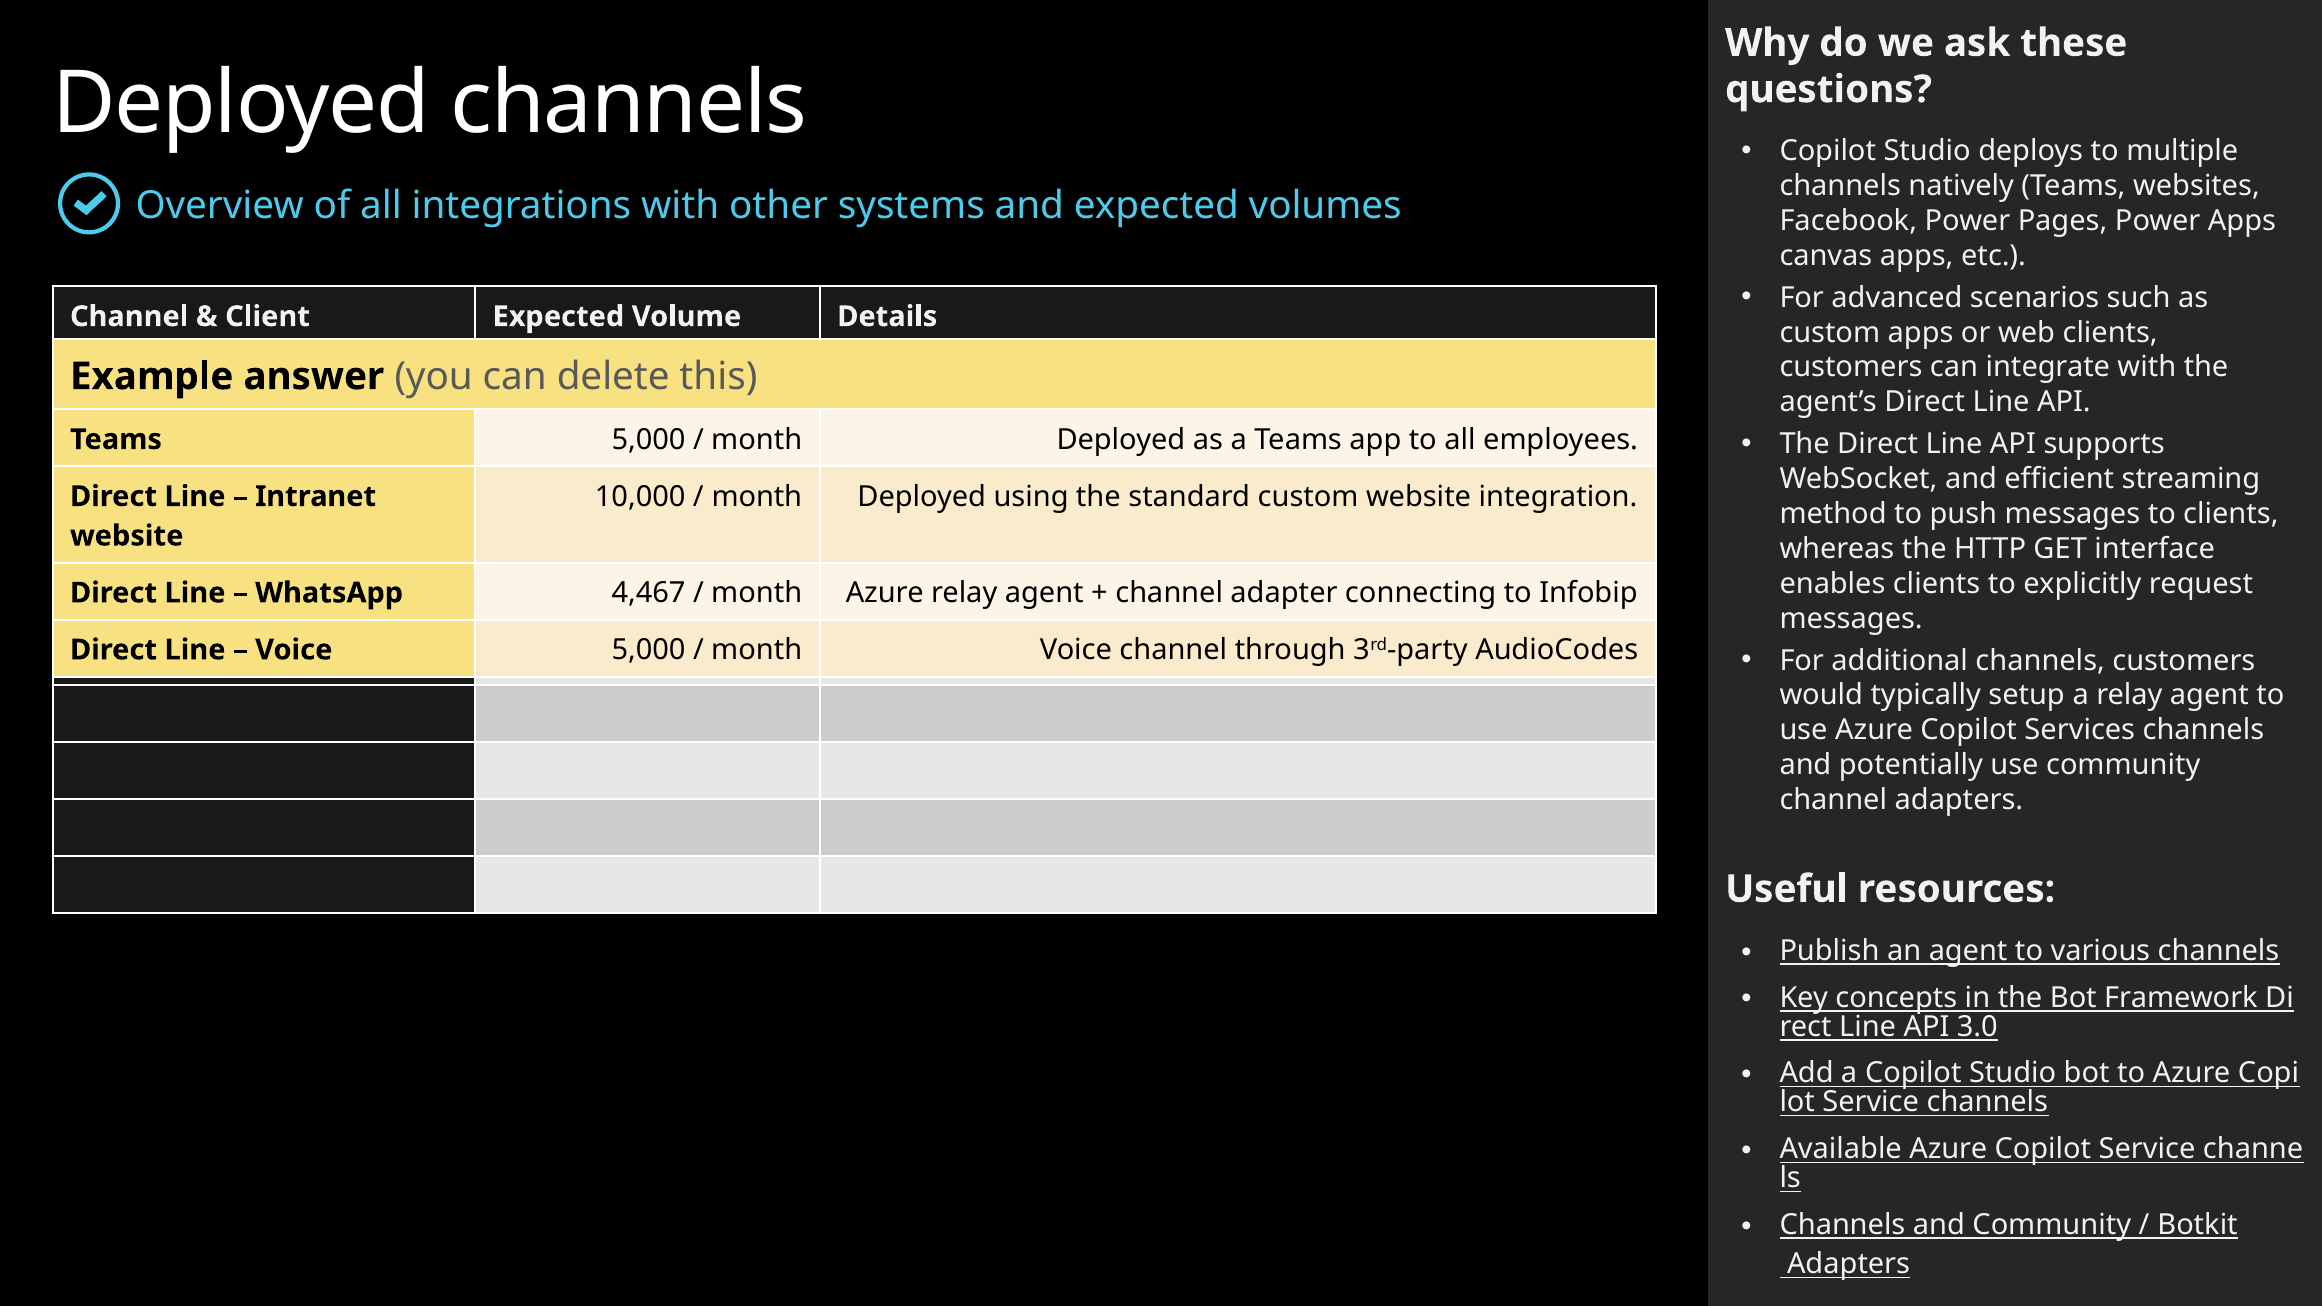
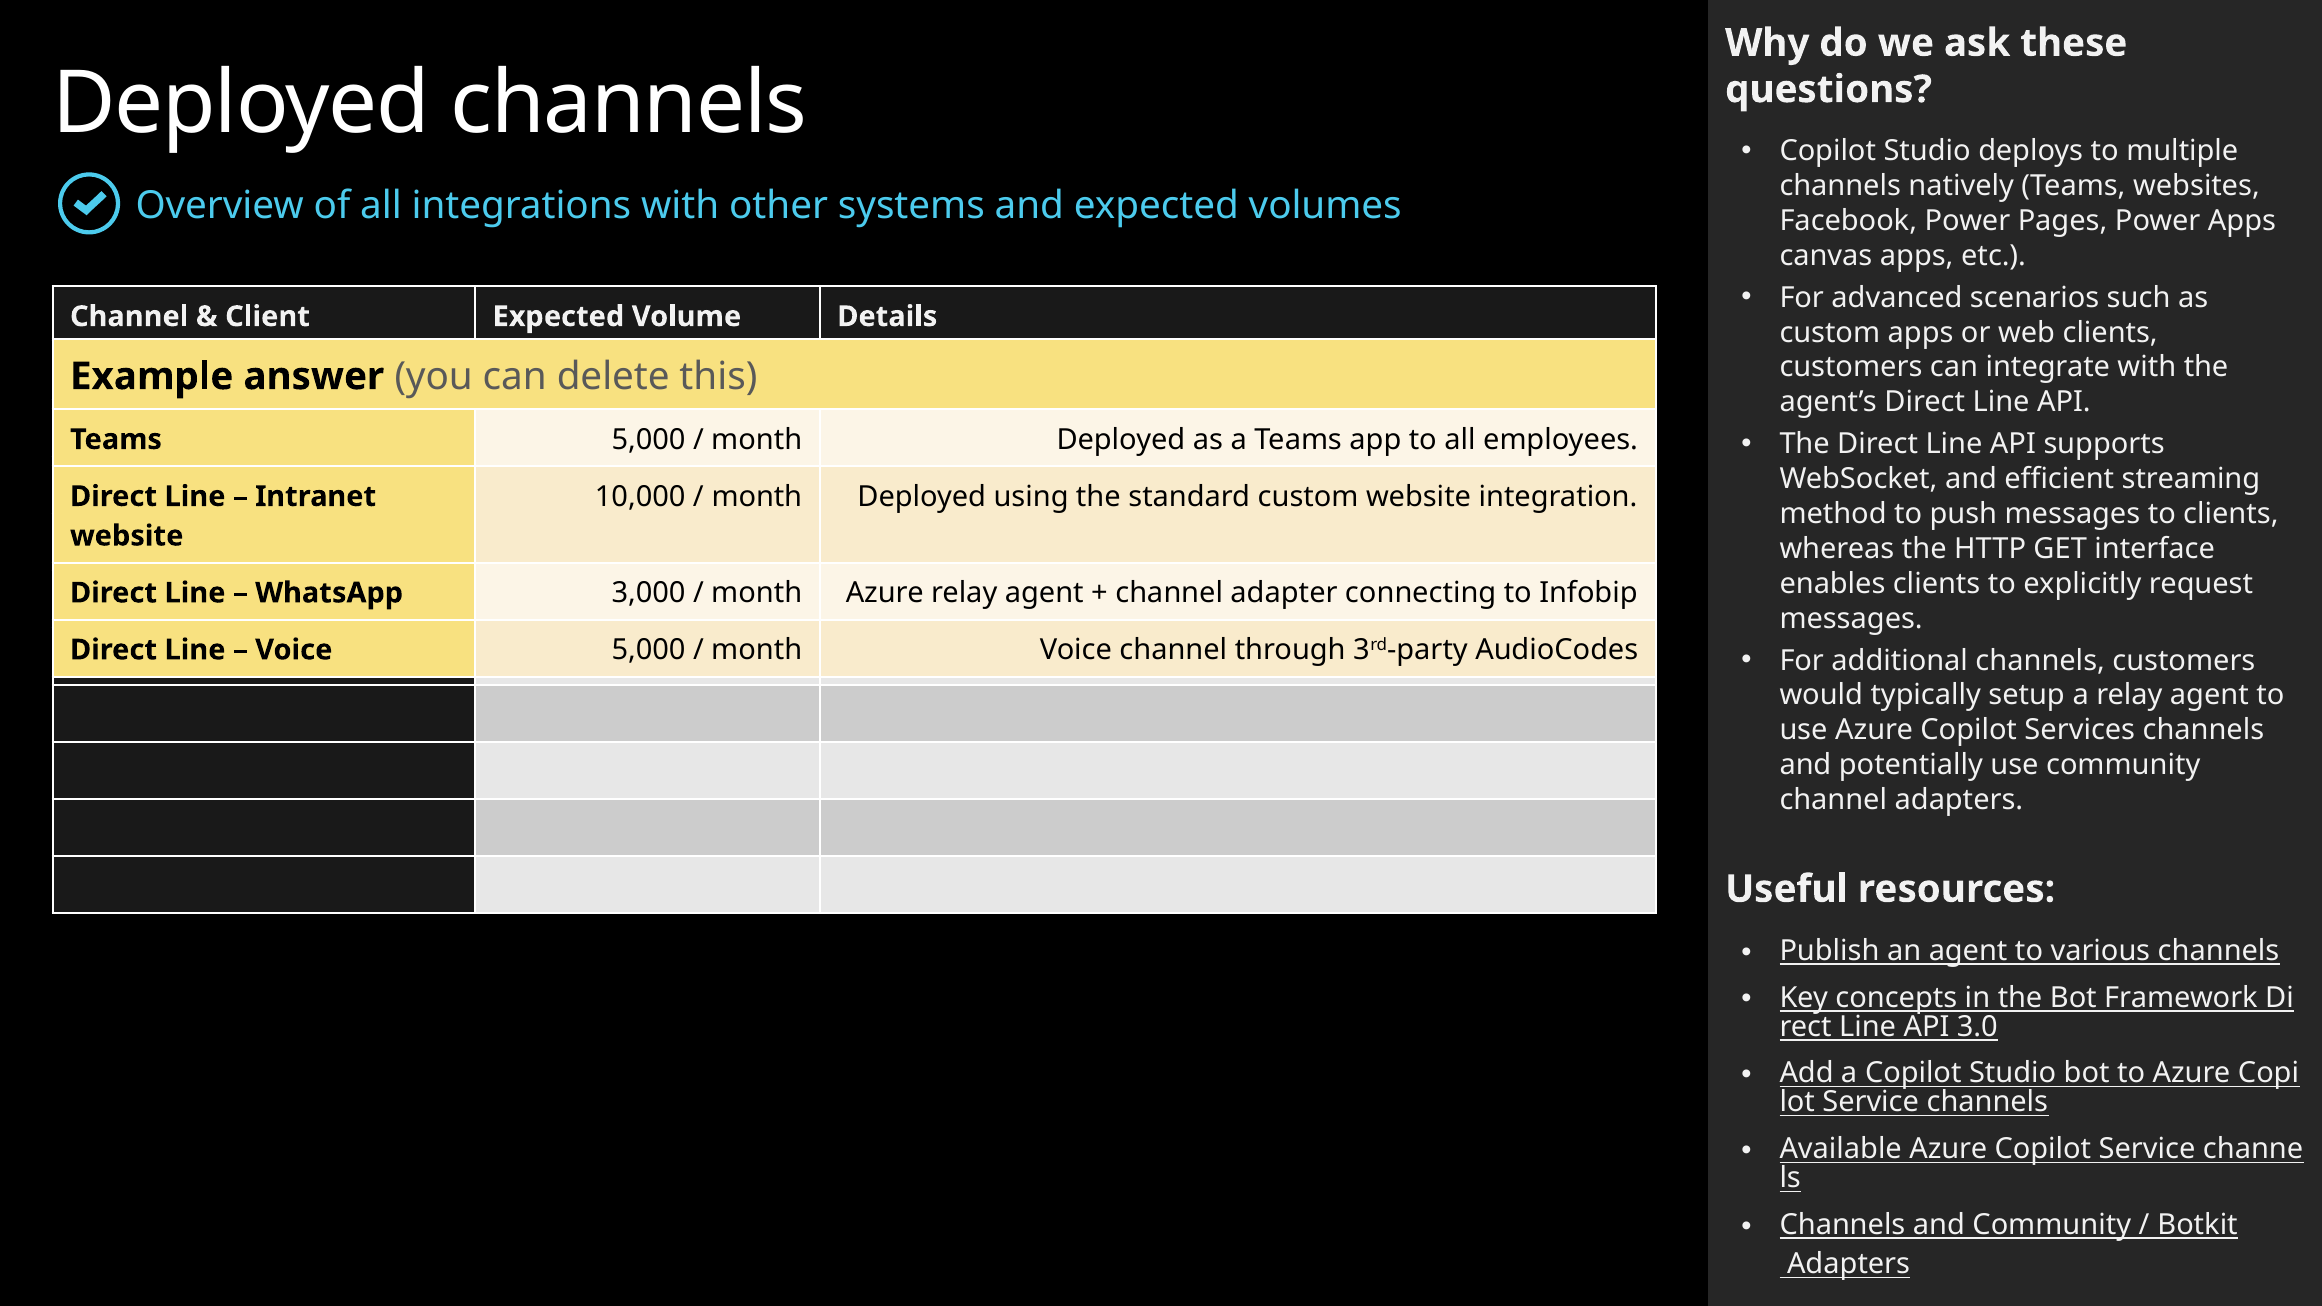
4,467: 4,467 -> 3,000
